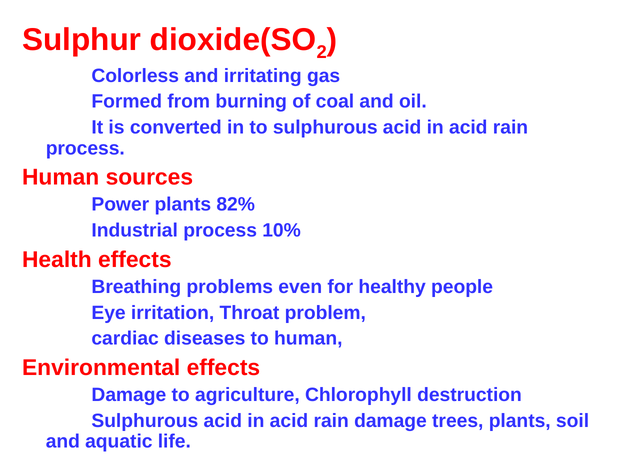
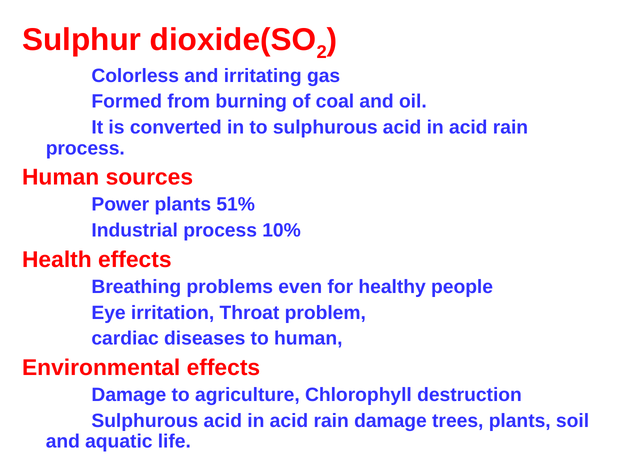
82%: 82% -> 51%
